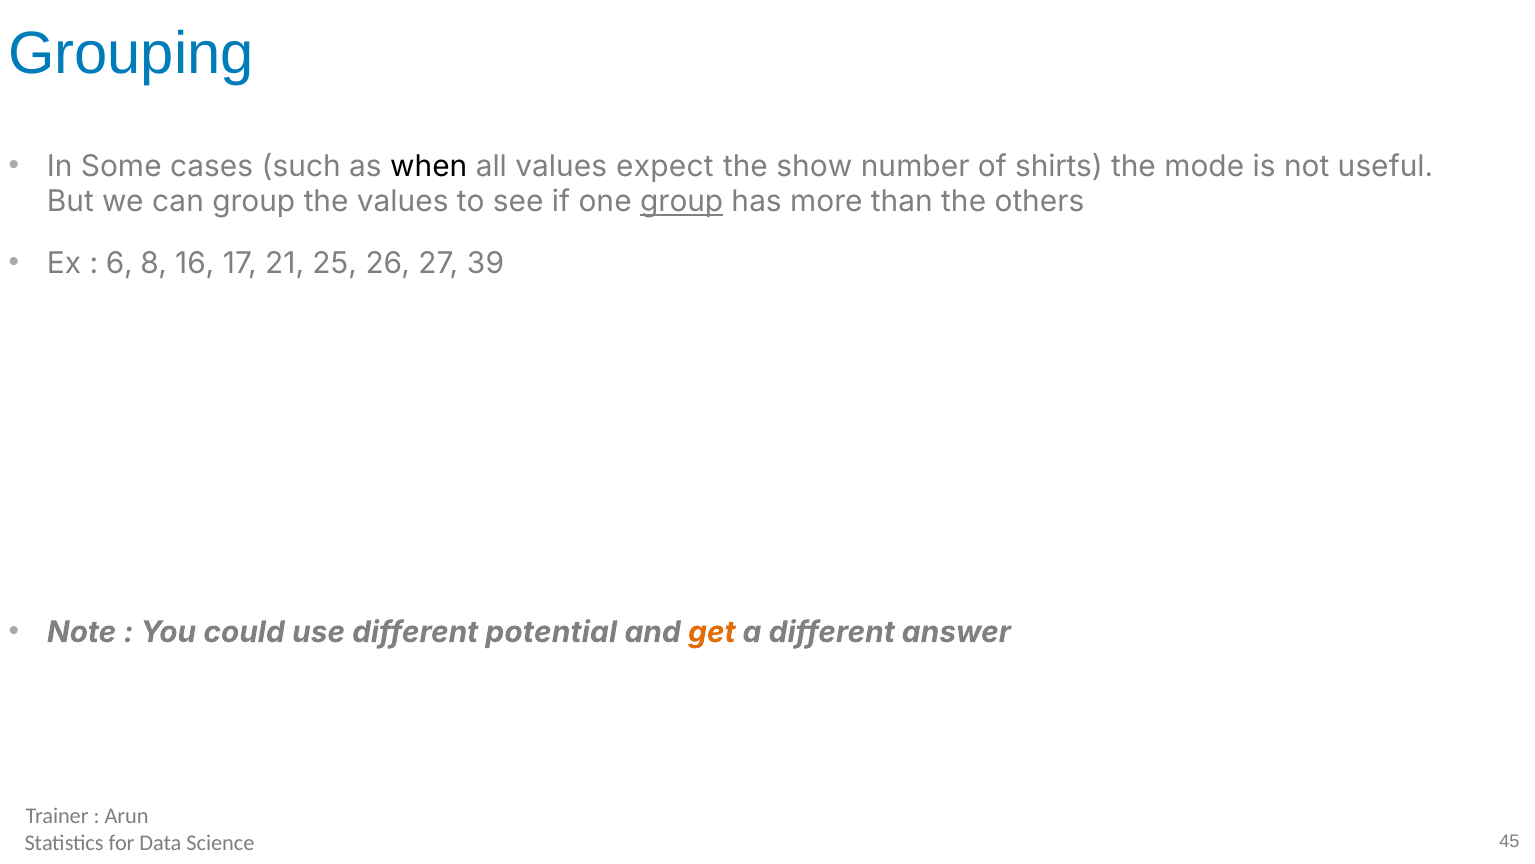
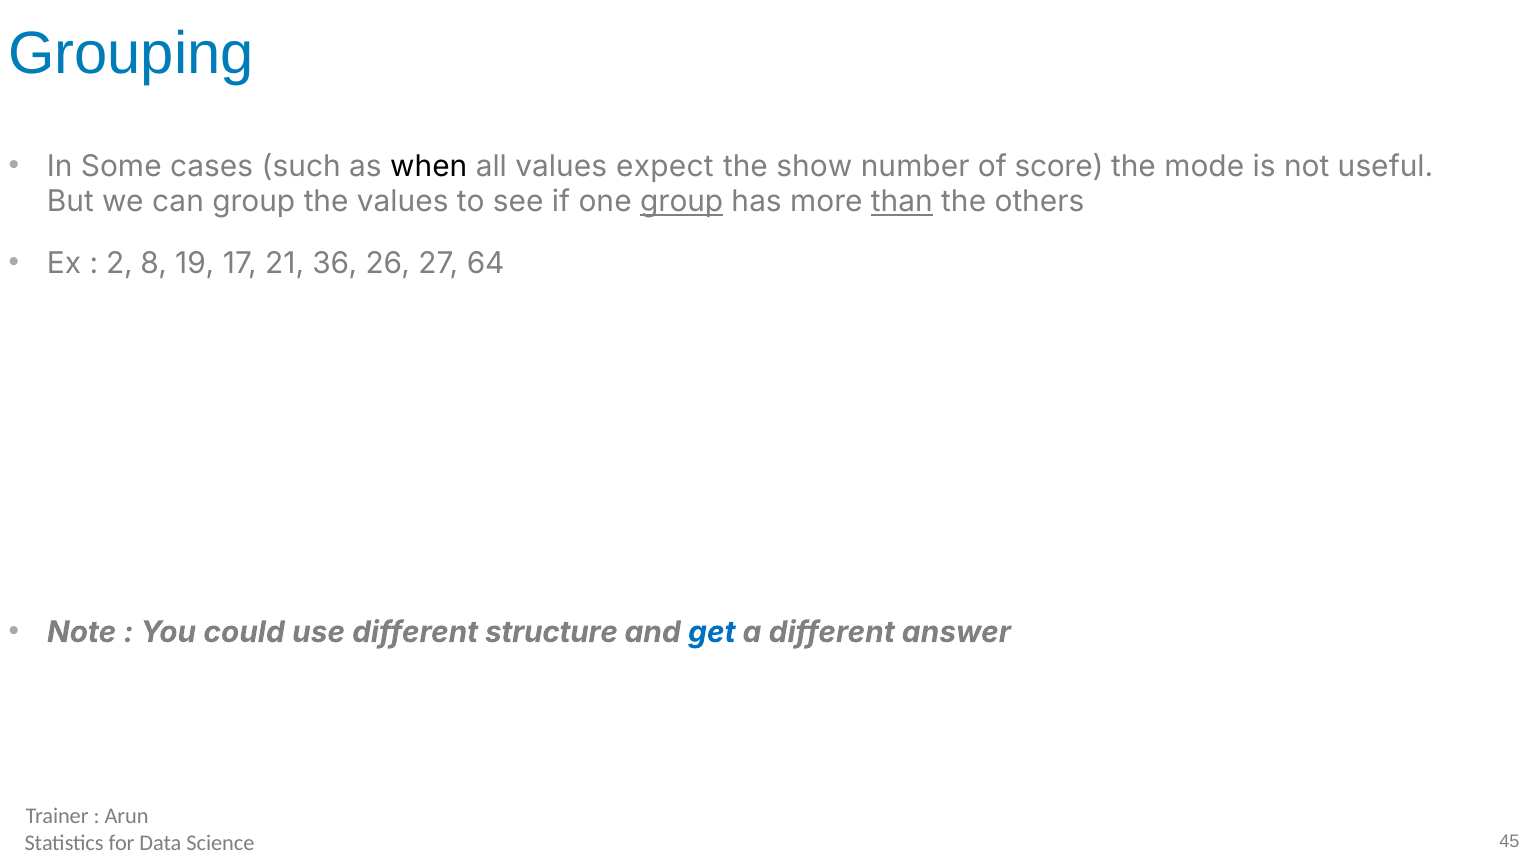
shirts: shirts -> score
than underline: none -> present
6: 6 -> 2
16: 16 -> 19
25: 25 -> 36
39: 39 -> 64
potential: potential -> structure
get colour: orange -> blue
